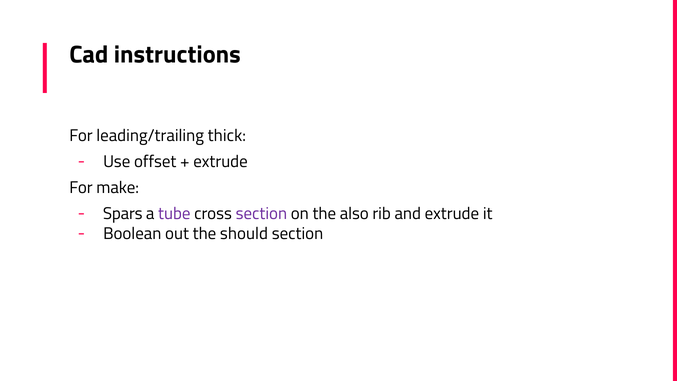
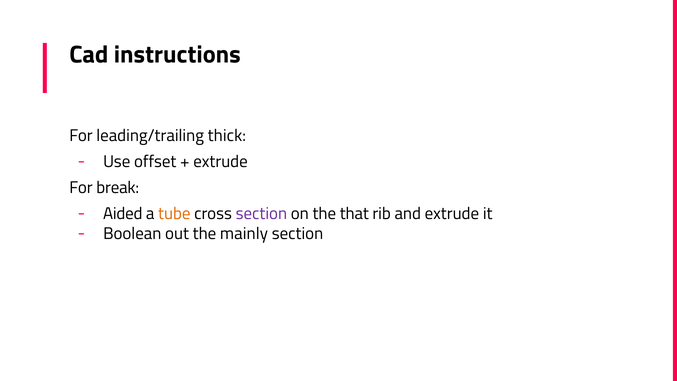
make: make -> break
Spars: Spars -> Aided
tube colour: purple -> orange
also: also -> that
should: should -> mainly
